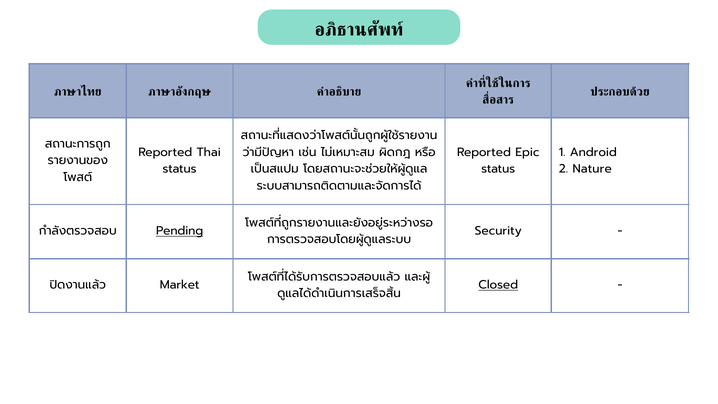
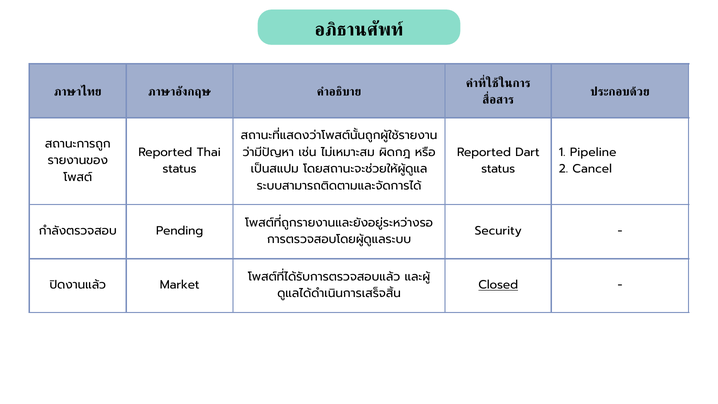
Epic: Epic -> Dart
Android: Android -> Pipeline
Nature: Nature -> Cancel
Pending underline: present -> none
